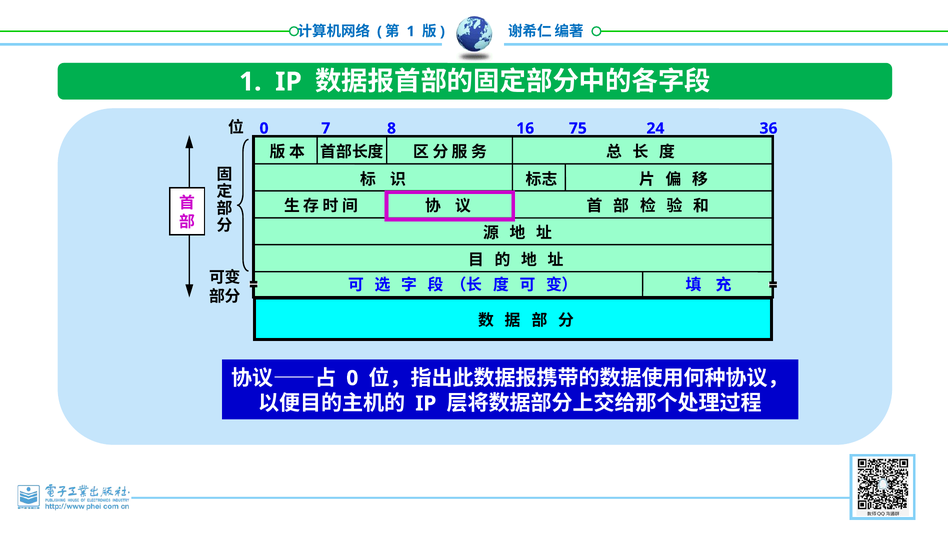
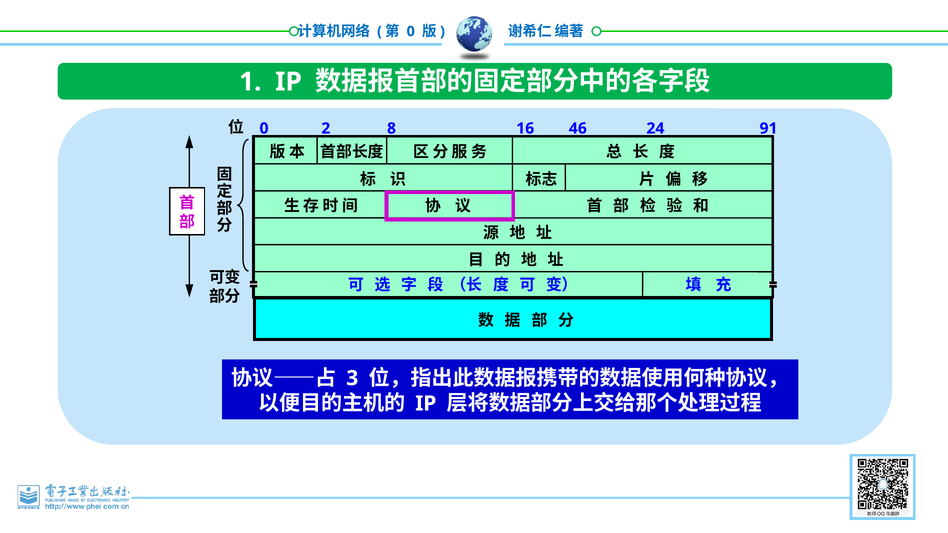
1 at (411, 31): 1 -> 0
7: 7 -> 2
75: 75 -> 46
36: 36 -> 91
0 at (352, 378): 0 -> 3
